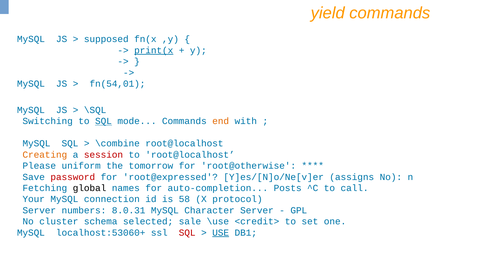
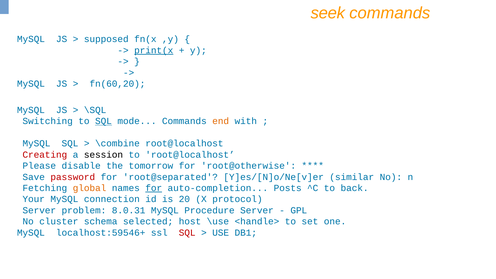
yield: yield -> seek
fn(54,01: fn(54,01 -> fn(60,20
Creating colour: orange -> red
session colour: red -> black
uniform: uniform -> disable
root@expressed: root@expressed -> root@separated
assigns: assigns -> similar
global colour: black -> orange
for at (154, 188) underline: none -> present
call: call -> back
58: 58 -> 20
numbers: numbers -> problem
Character: Character -> Procedure
sale: sale -> host
<credit>: <credit> -> <handle>
localhost:53060+: localhost:53060+ -> localhost:59546+
USE underline: present -> none
